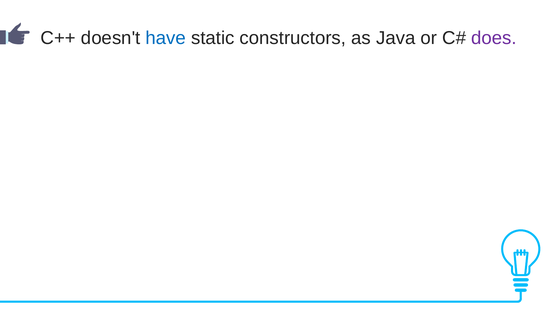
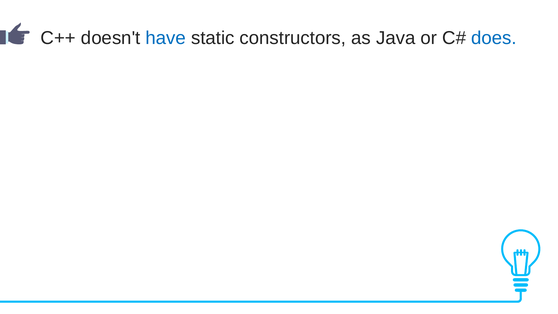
does colour: purple -> blue
